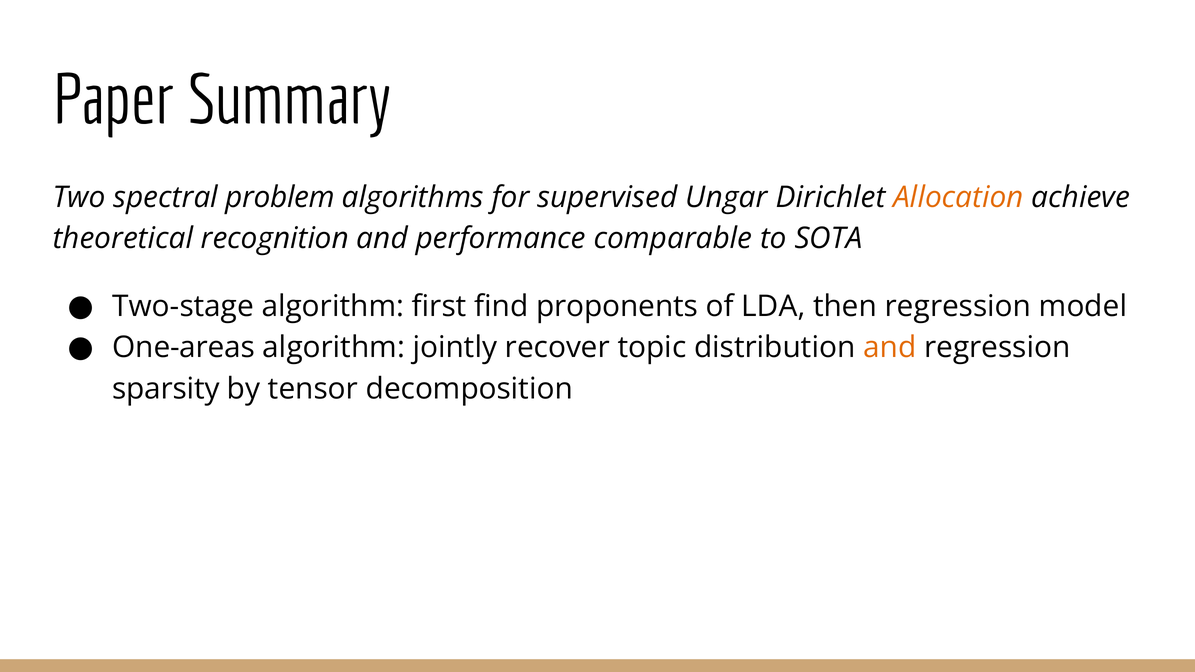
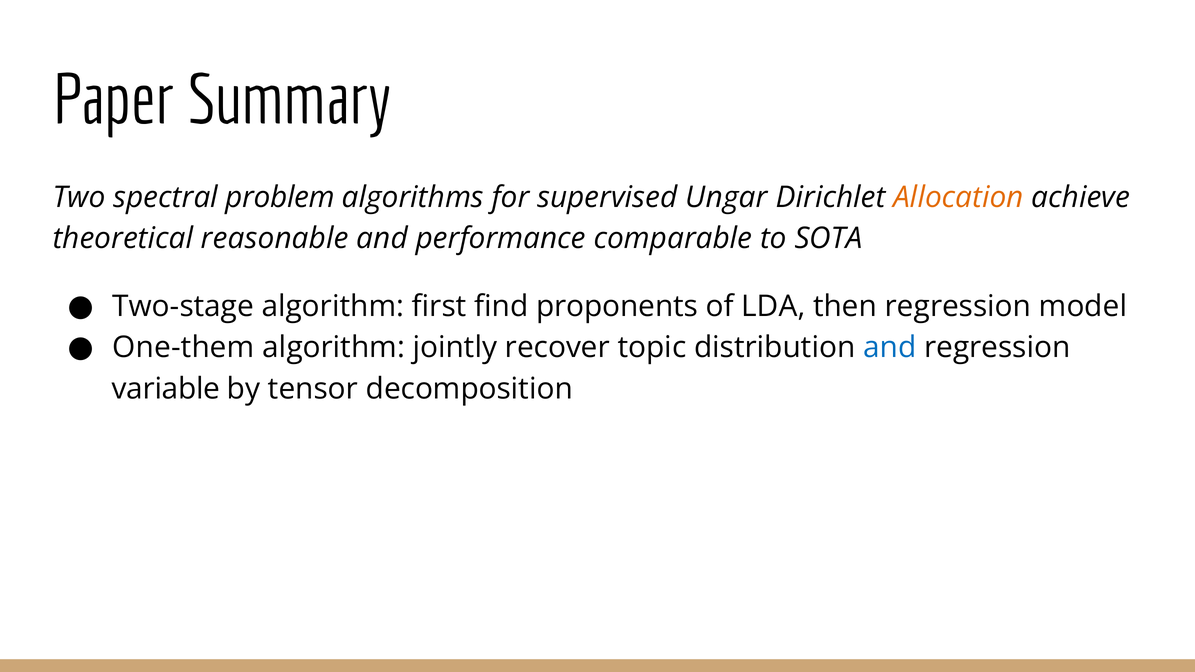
recognition: recognition -> reasonable
One-areas: One-areas -> One-them
and at (890, 348) colour: orange -> blue
sparsity: sparsity -> variable
